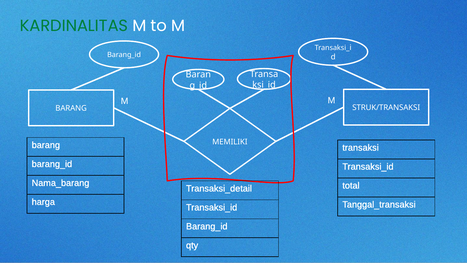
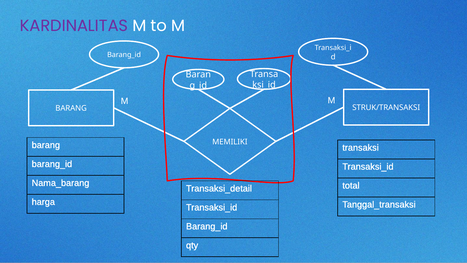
KARDINALITAS colour: green -> purple
